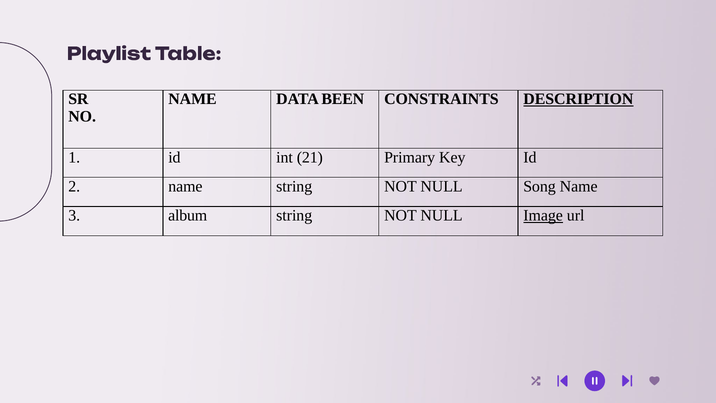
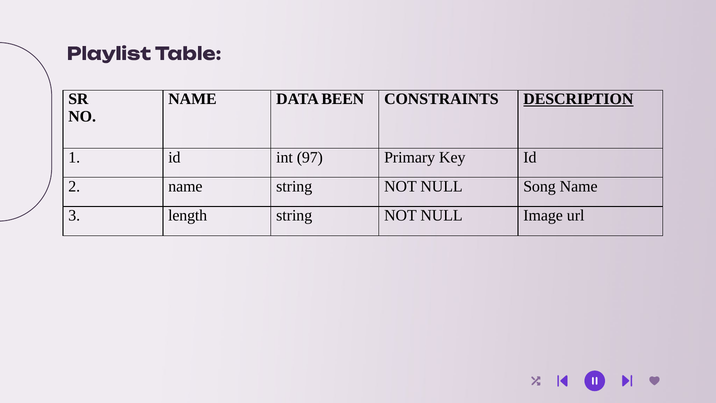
21: 21 -> 97
album: album -> length
Image underline: present -> none
